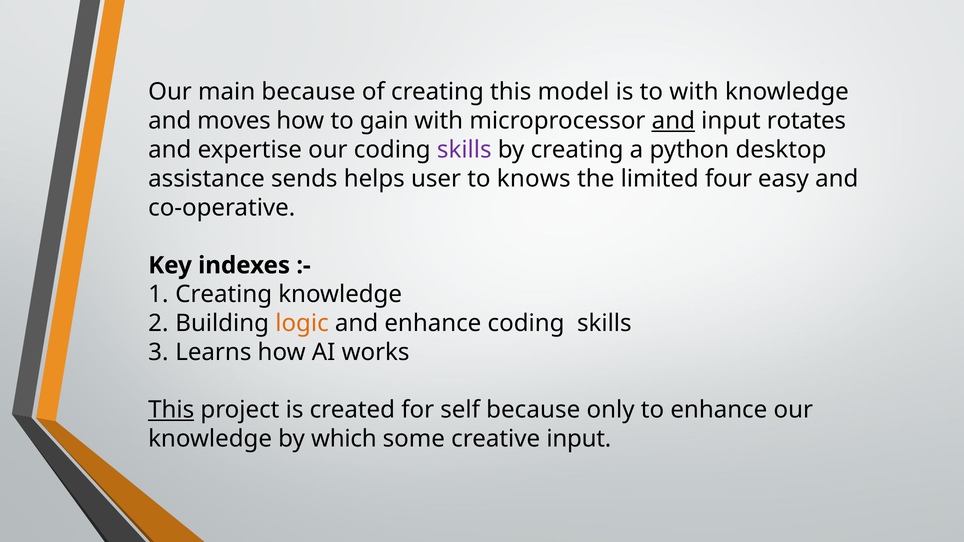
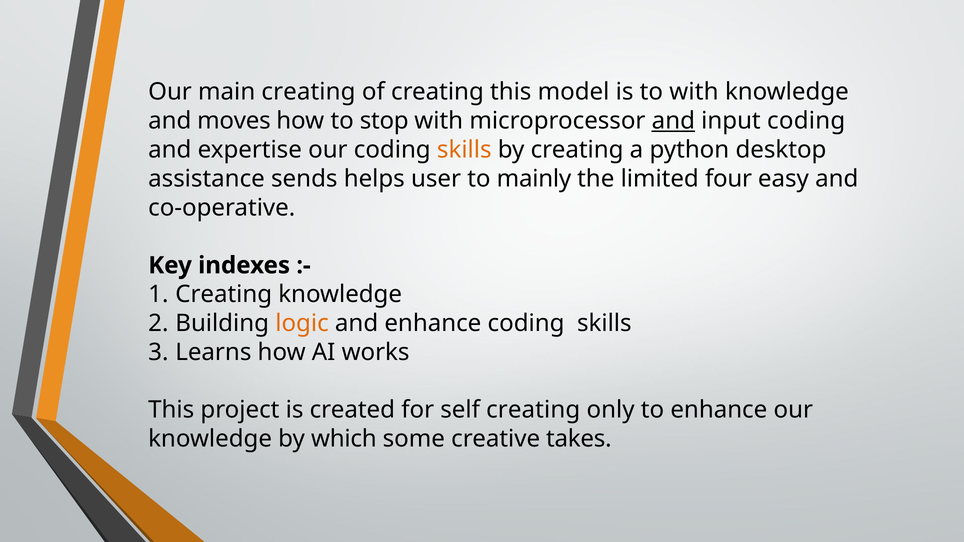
main because: because -> creating
gain: gain -> stop
input rotates: rotates -> coding
skills at (464, 150) colour: purple -> orange
knows: knows -> mainly
This at (171, 410) underline: present -> none
self because: because -> creating
creative input: input -> takes
